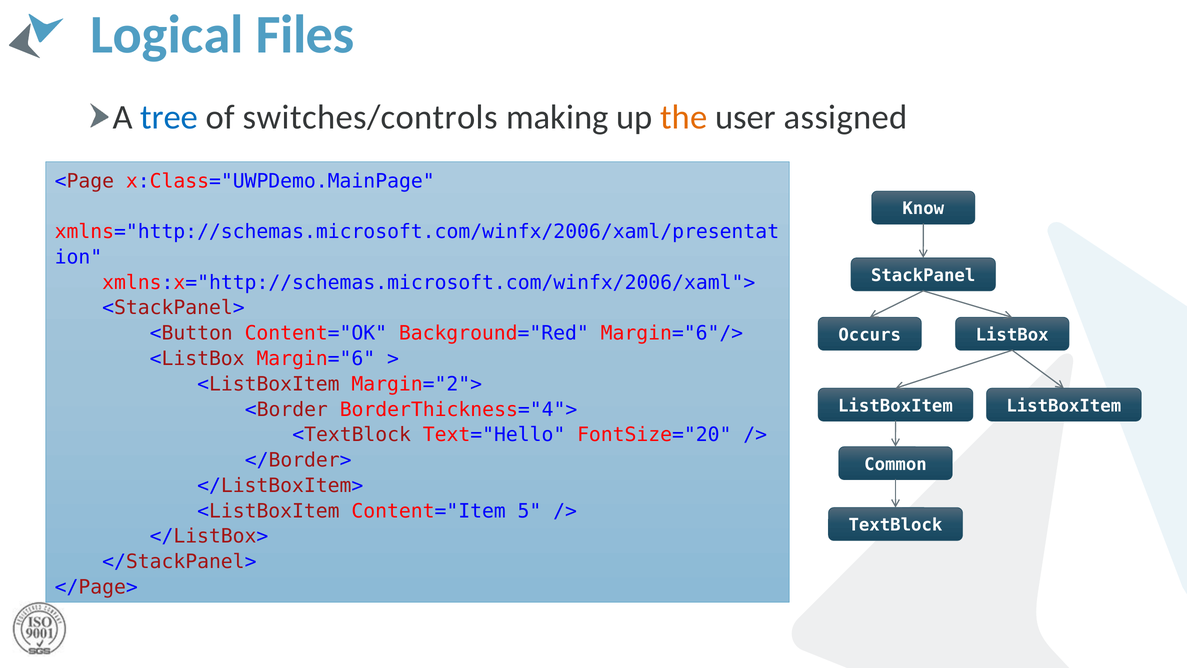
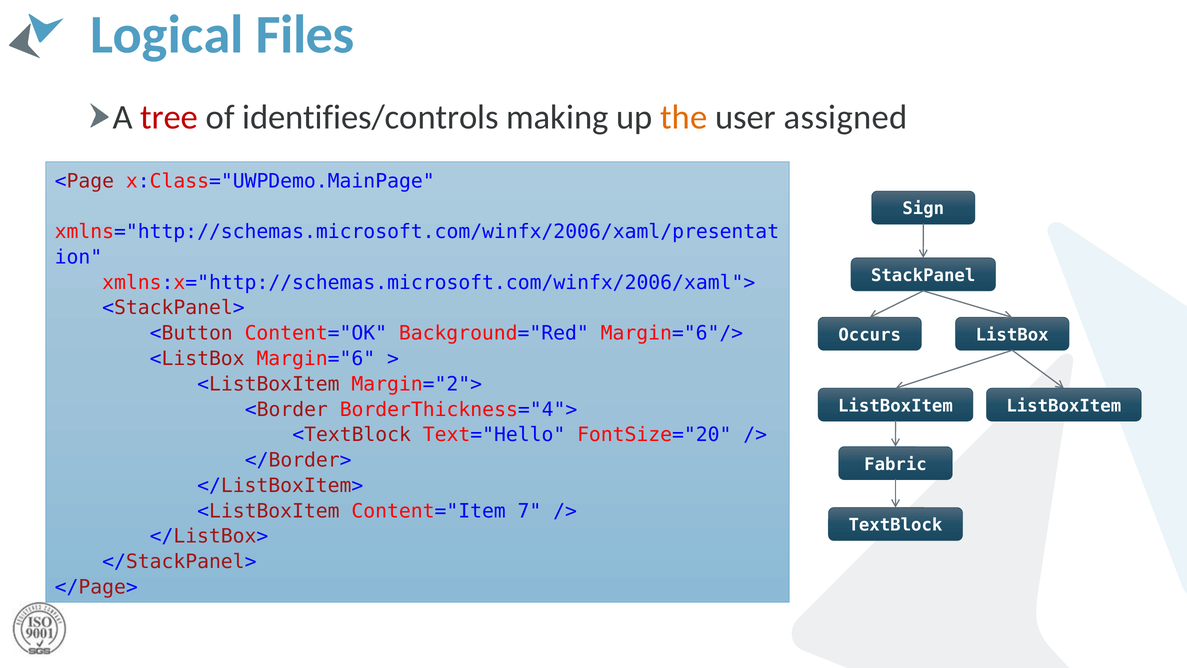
tree colour: blue -> red
switches/controls: switches/controls -> identifies/controls
Know: Know -> Sign
Common: Common -> Fabric
5: 5 -> 7
